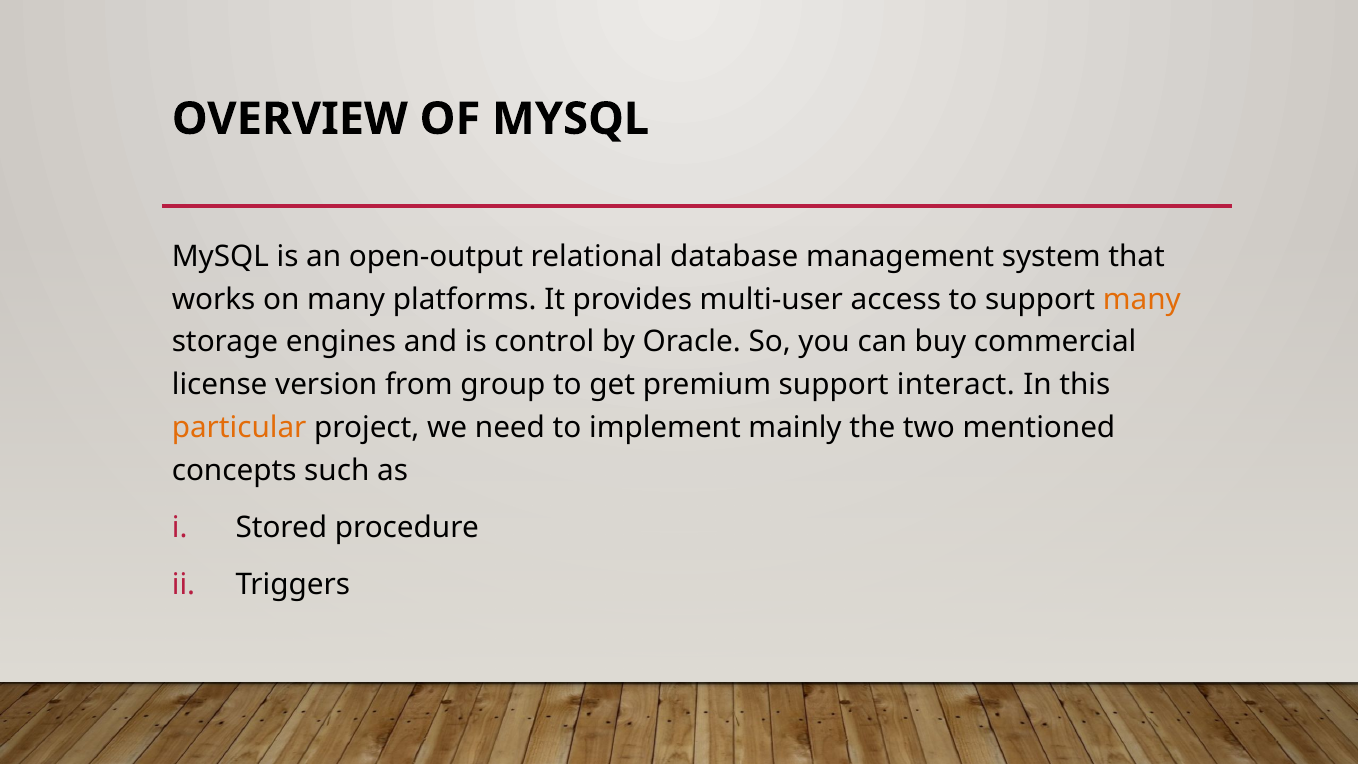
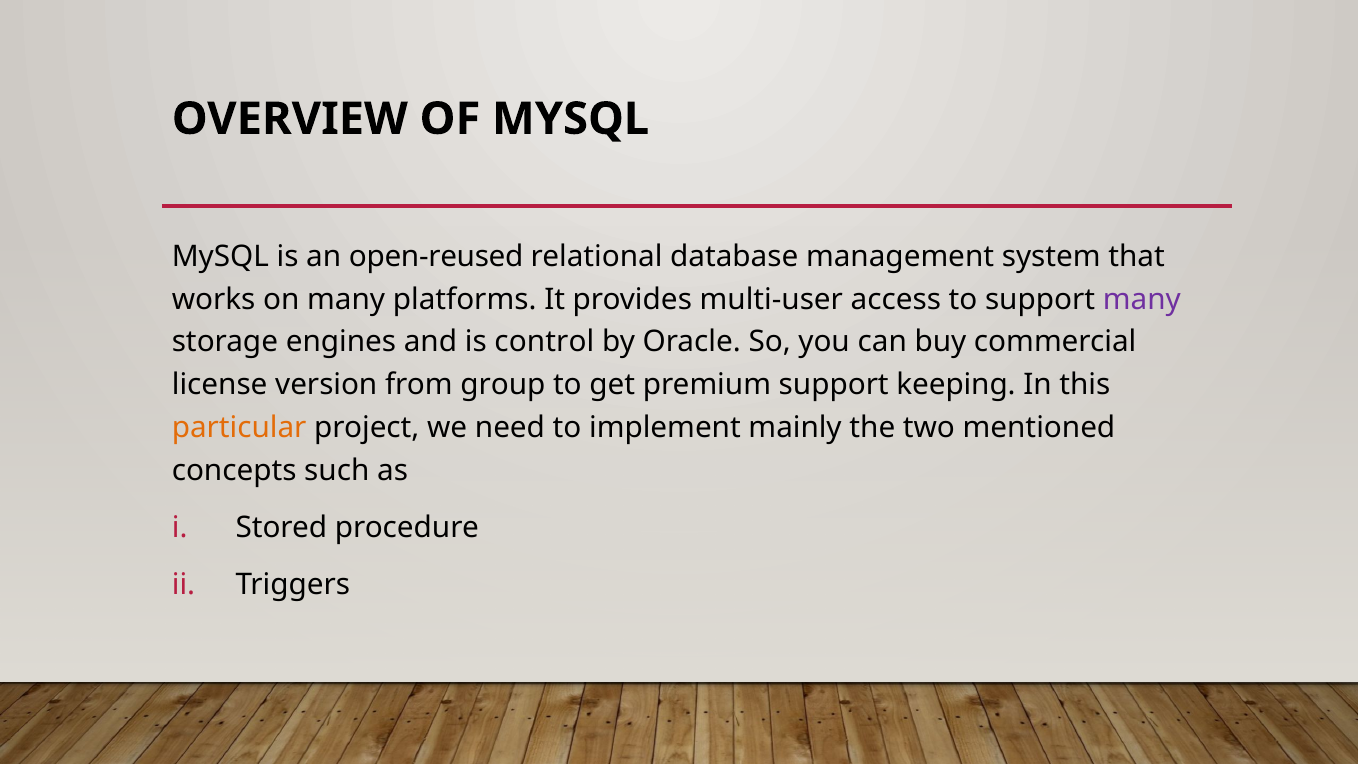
open-output: open-output -> open-reused
many at (1142, 299) colour: orange -> purple
interact: interact -> keeping
